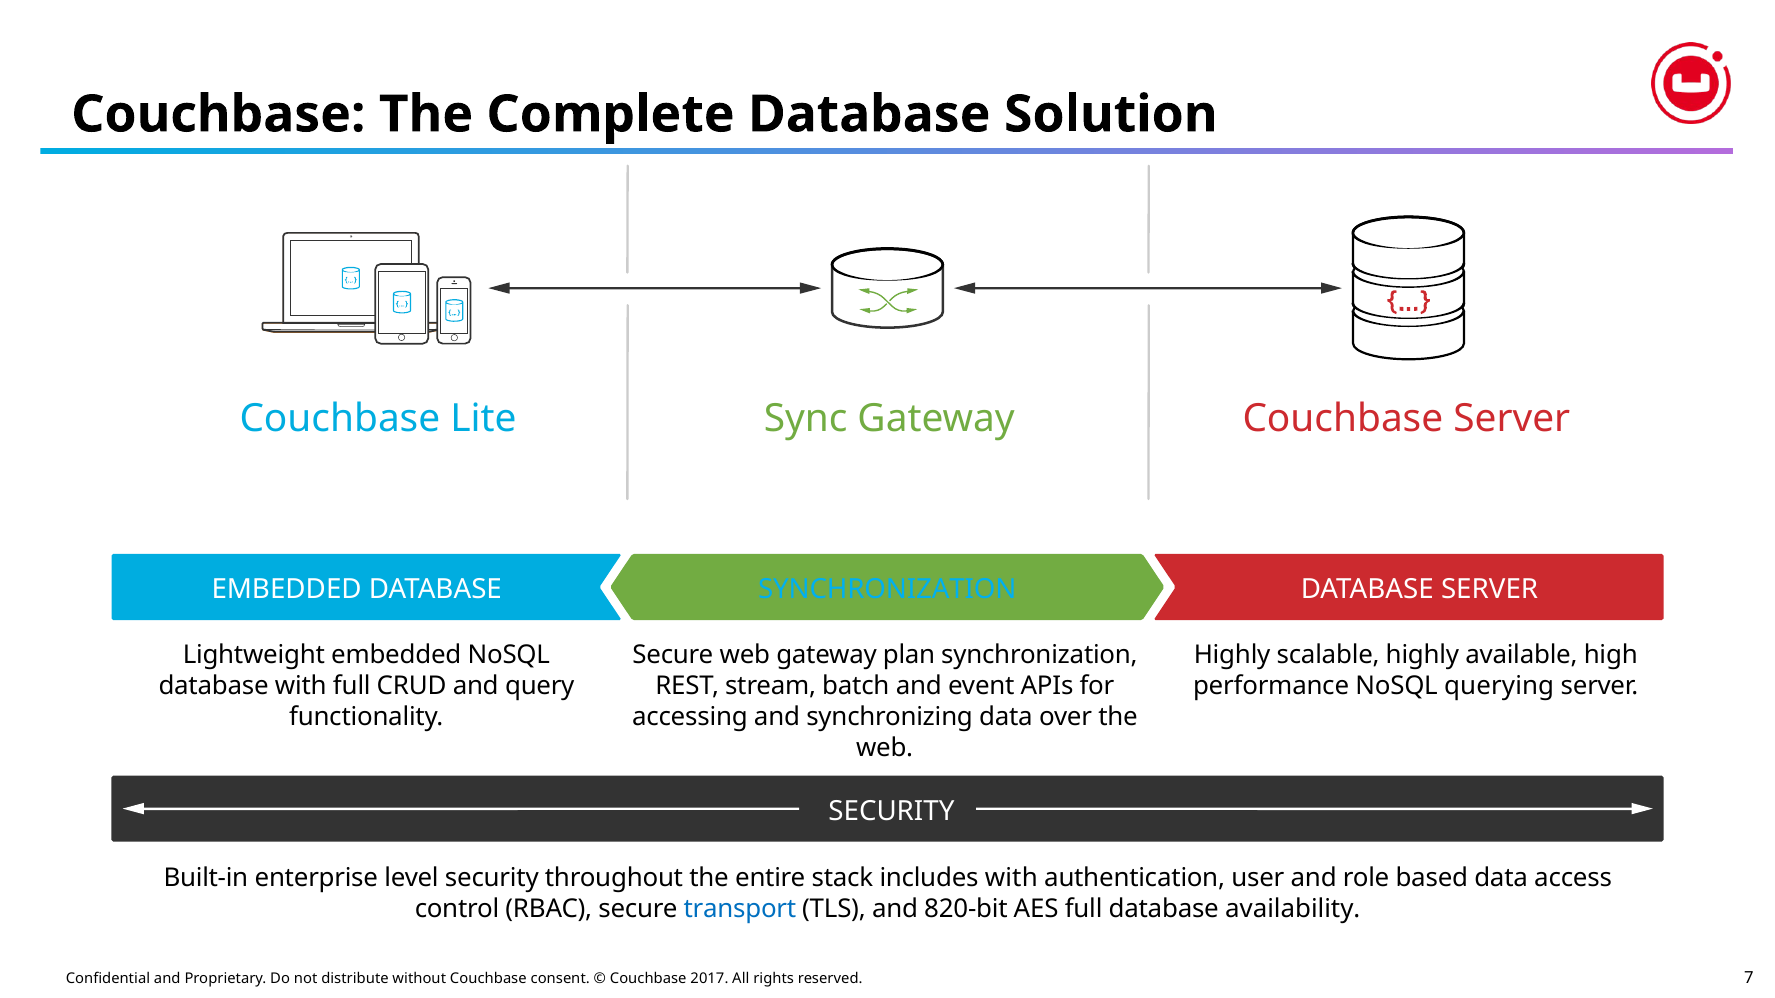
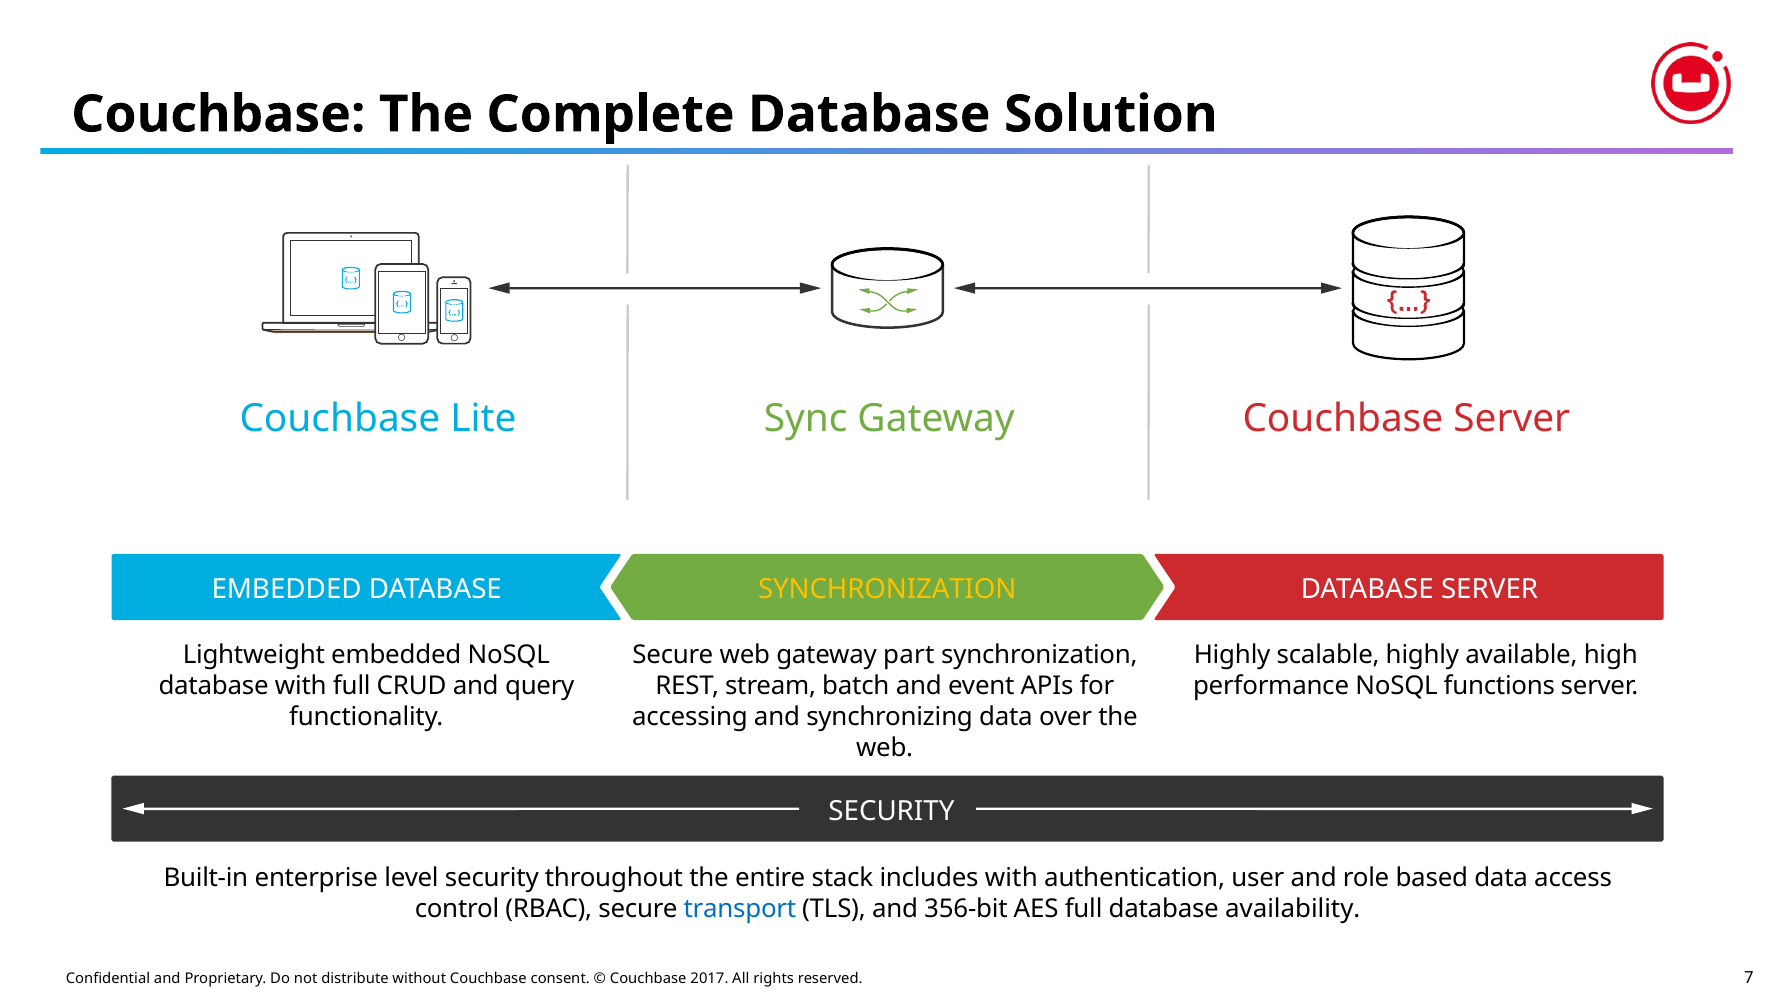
SYNCHRONIZATION at (887, 590) colour: light blue -> yellow
plan: plan -> part
querying: querying -> functions
820-bit: 820-bit -> 356-bit
